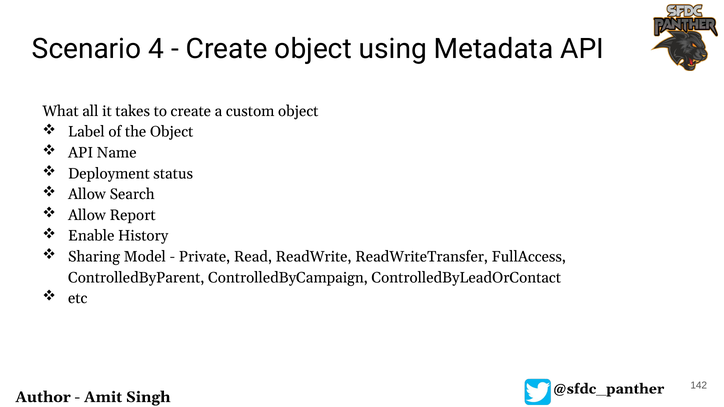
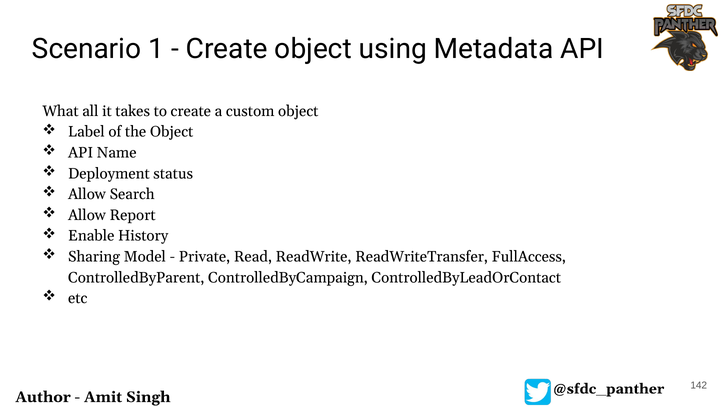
4: 4 -> 1
